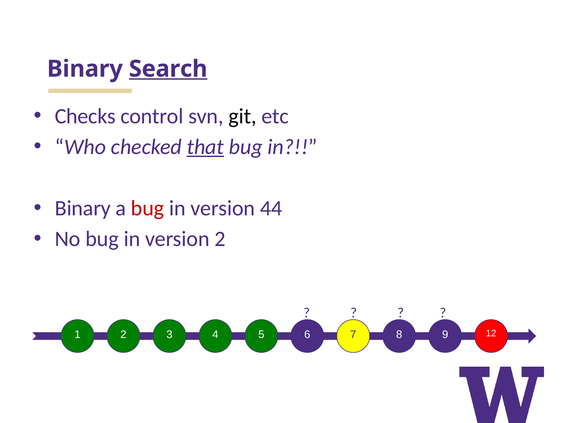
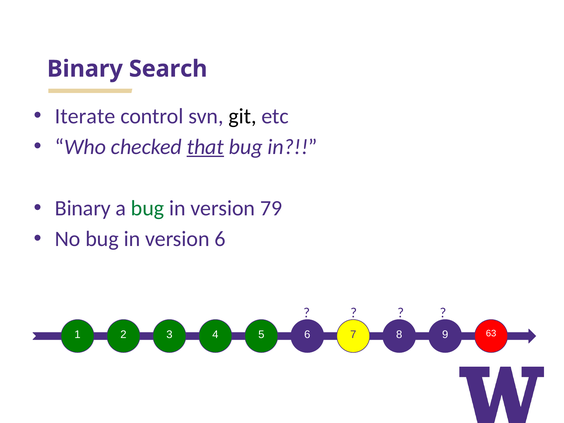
Search underline: present -> none
Checks: Checks -> Iterate
bug at (148, 208) colour: red -> green
44: 44 -> 79
version 2: 2 -> 6
12: 12 -> 63
